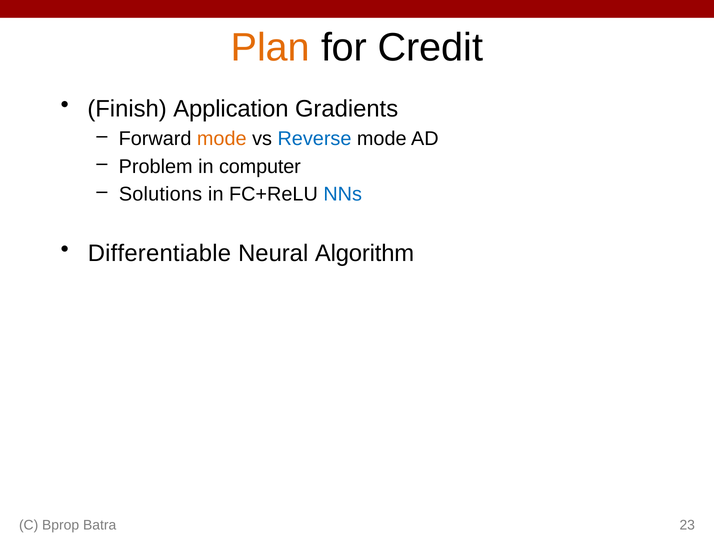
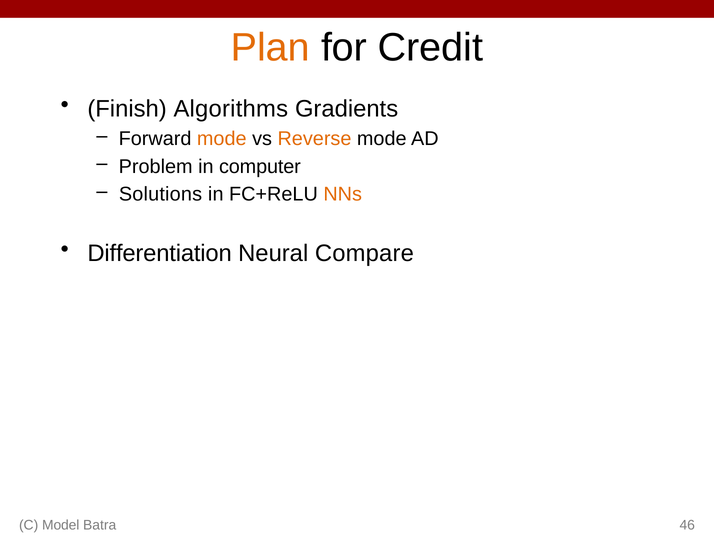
Application: Application -> Algorithms
Reverse colour: blue -> orange
NNs colour: blue -> orange
Differentiable: Differentiable -> Differentiation
Algorithm: Algorithm -> Compare
Bprop: Bprop -> Model
23: 23 -> 46
